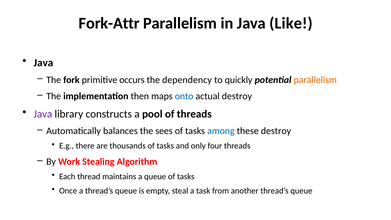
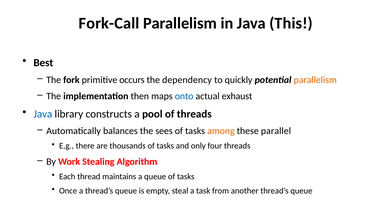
Fork-Attr: Fork-Attr -> Fork-Call
Like: Like -> This
Java at (43, 63): Java -> Best
actual destroy: destroy -> exhaust
Java at (43, 114) colour: purple -> blue
among colour: blue -> orange
these destroy: destroy -> parallel
